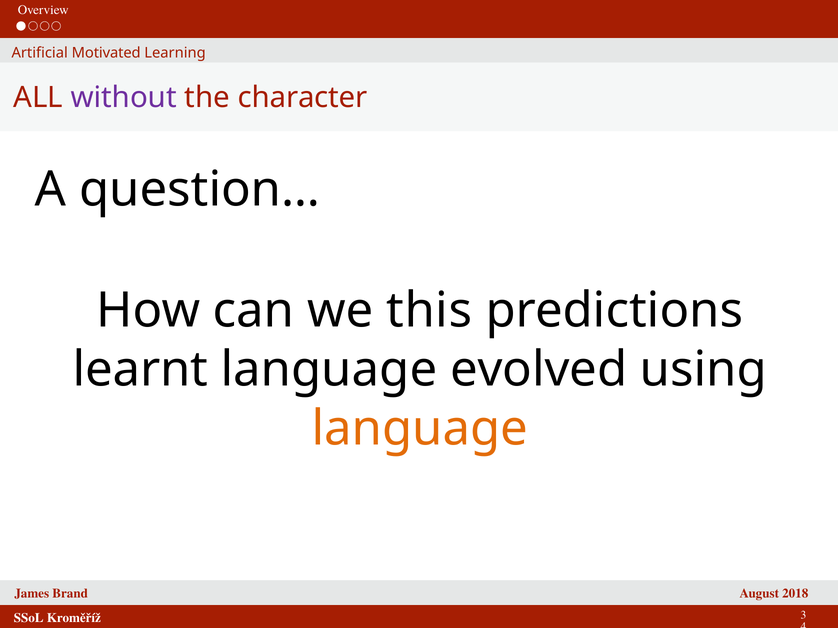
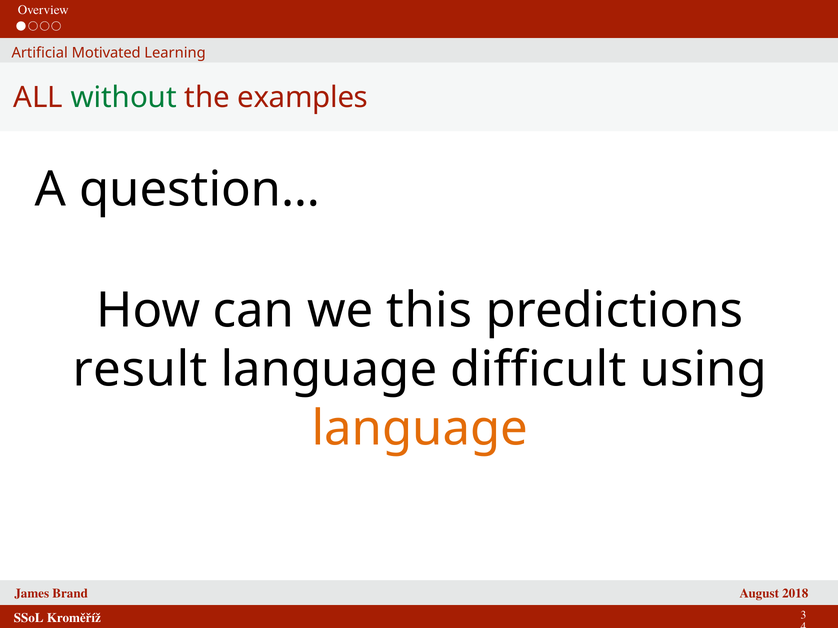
without colour: purple -> green
character: character -> examples
learnt: learnt -> result
evolved: evolved -> difficult
